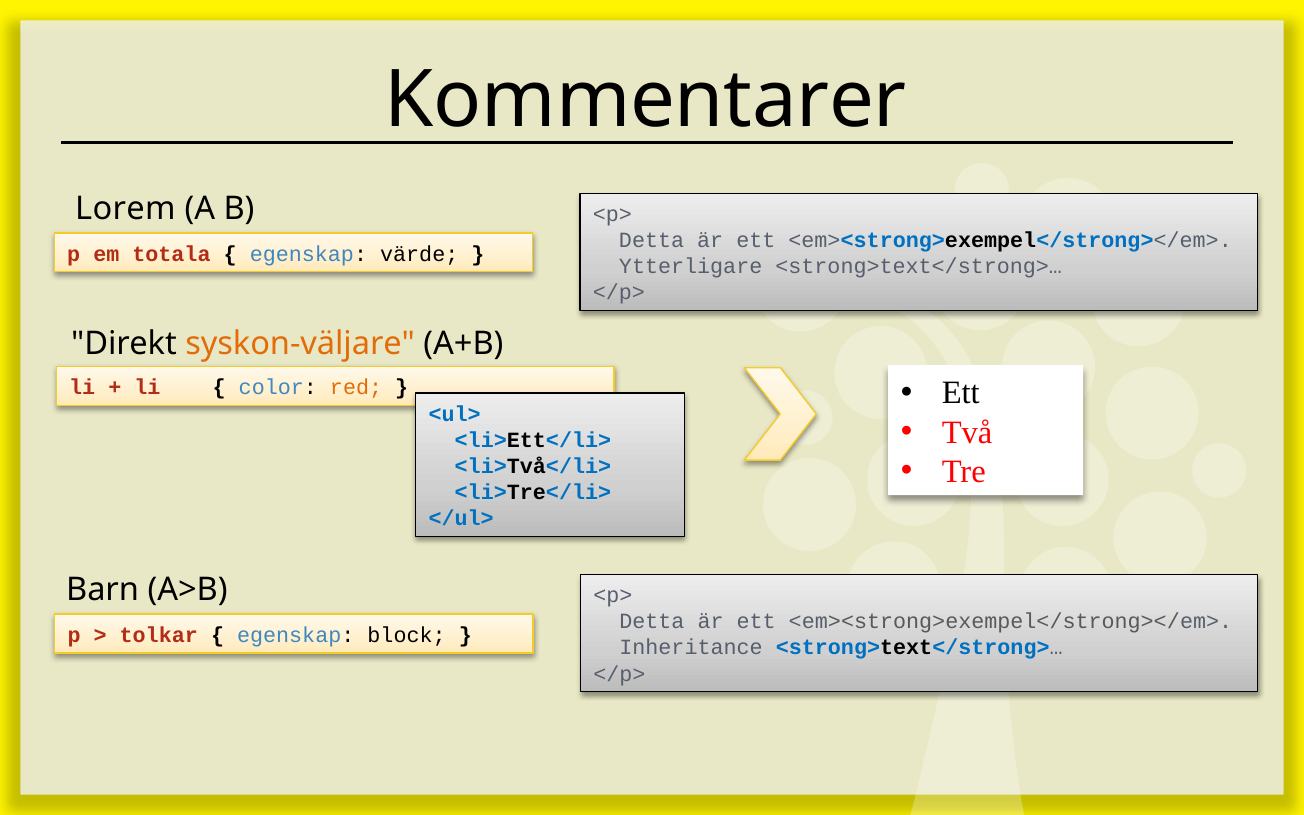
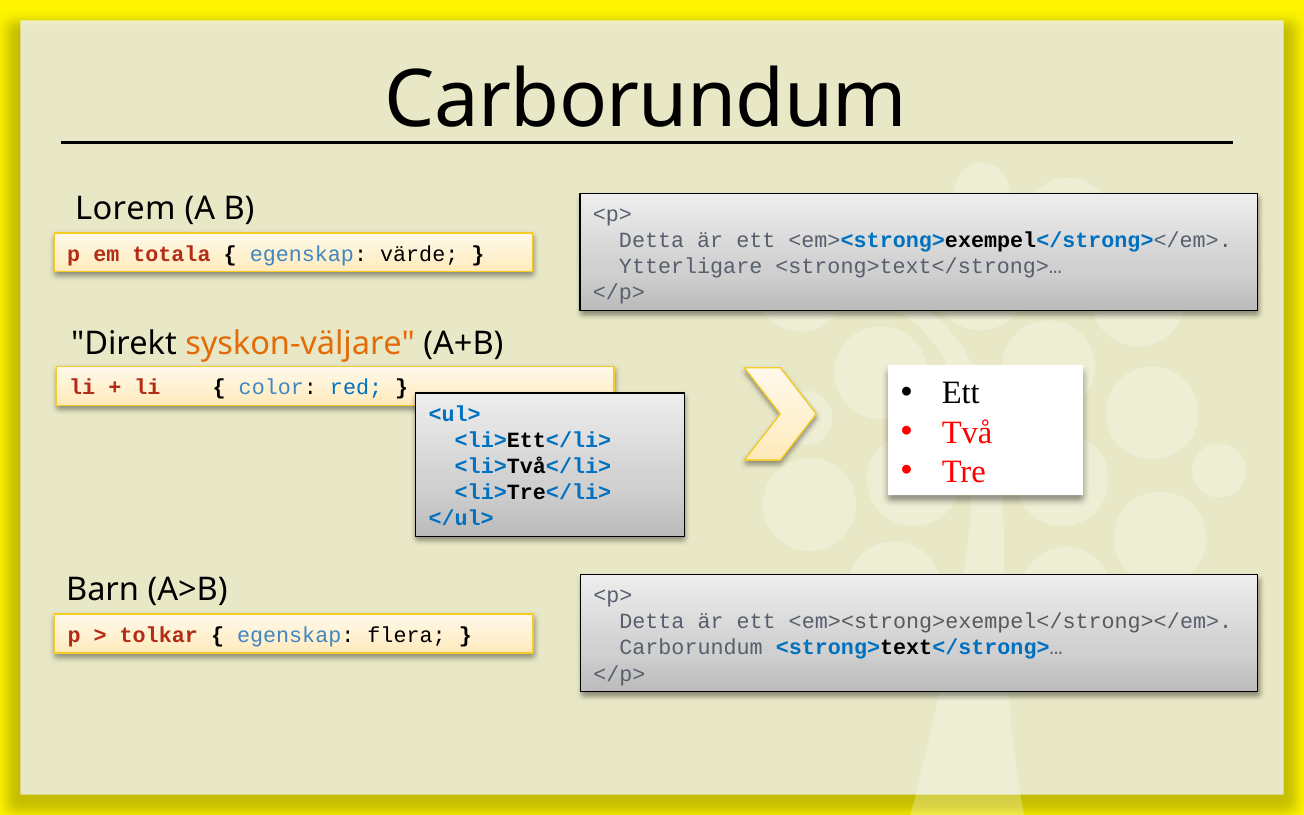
Kommentarer at (646, 101): Kommentarer -> Carborundum
red colour: orange -> blue
block: block -> flera
Inheritance at (691, 648): Inheritance -> Carborundum
